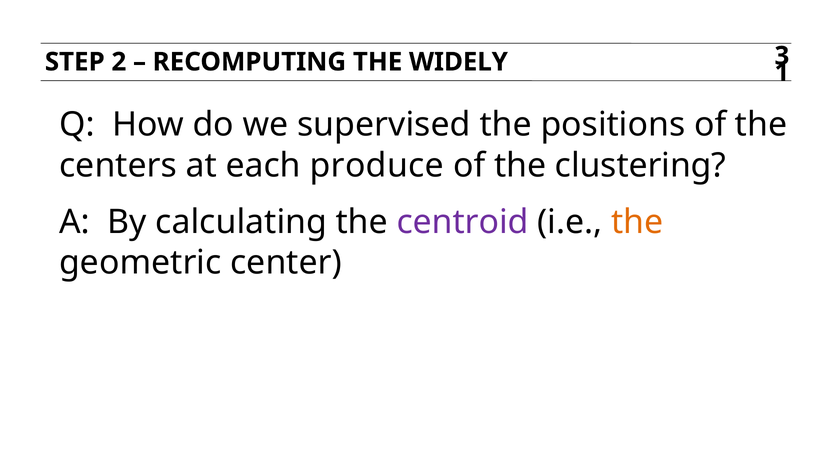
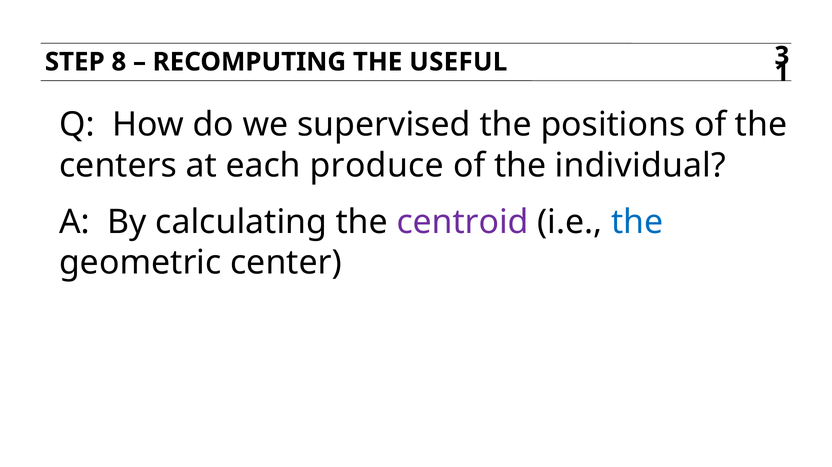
2: 2 -> 8
WIDELY: WIDELY -> USEFUL
clustering: clustering -> individual
the at (637, 222) colour: orange -> blue
